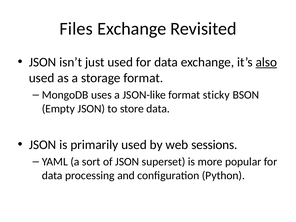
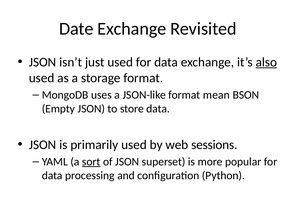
Files: Files -> Date
sticky: sticky -> mean
sort underline: none -> present
